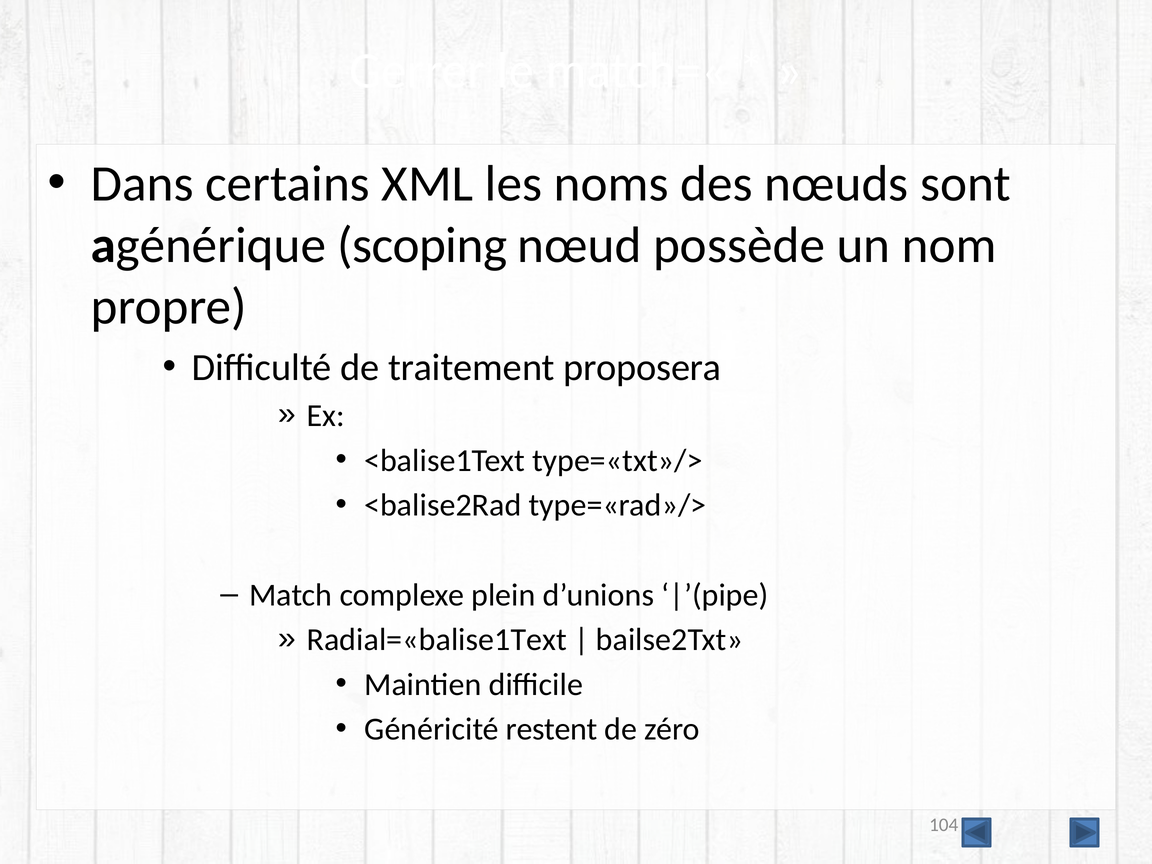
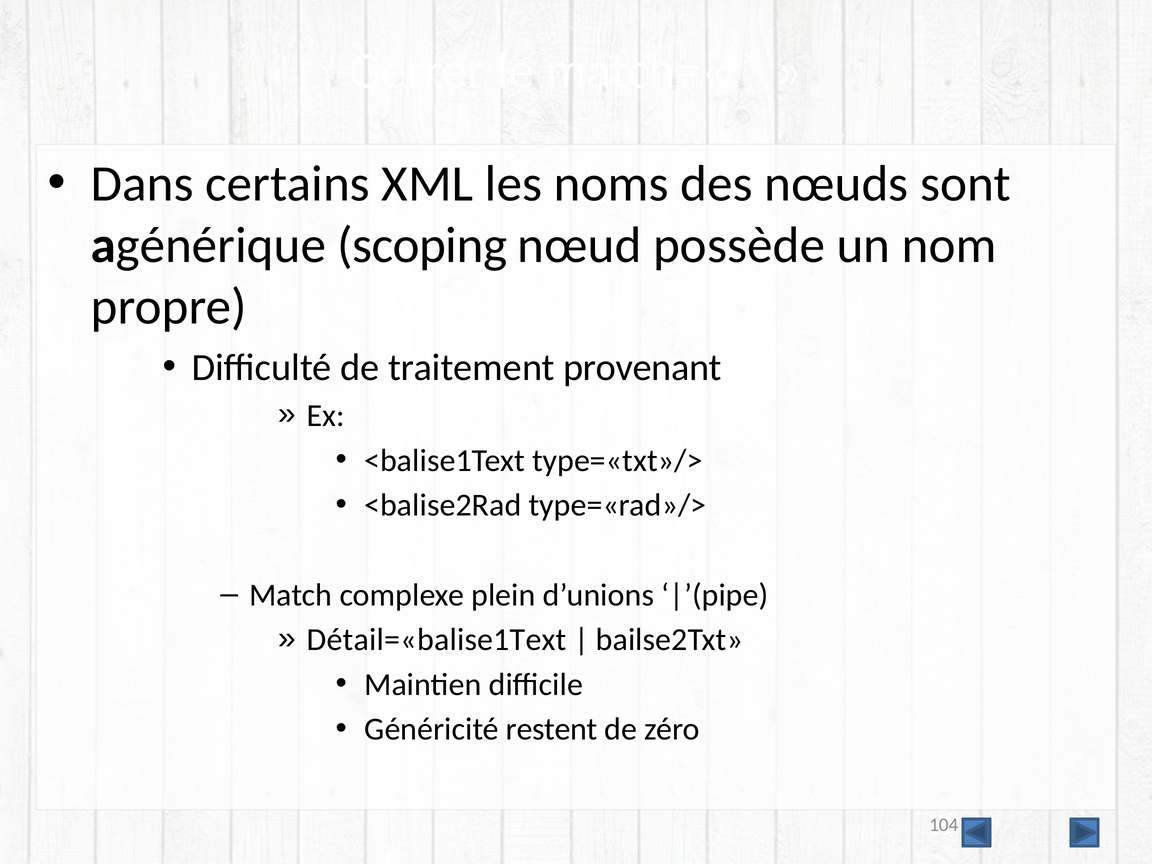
proposera: proposera -> provenant
Radial=«balise1Text: Radial=«balise1Text -> Détail=«balise1Text
